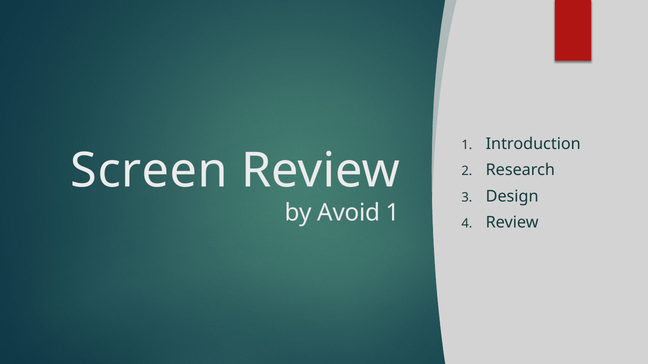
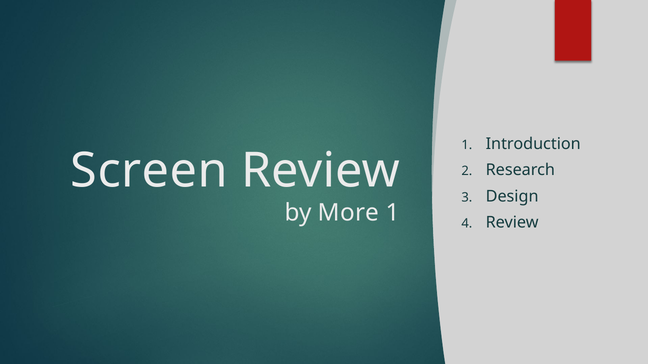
Avoid: Avoid -> More
